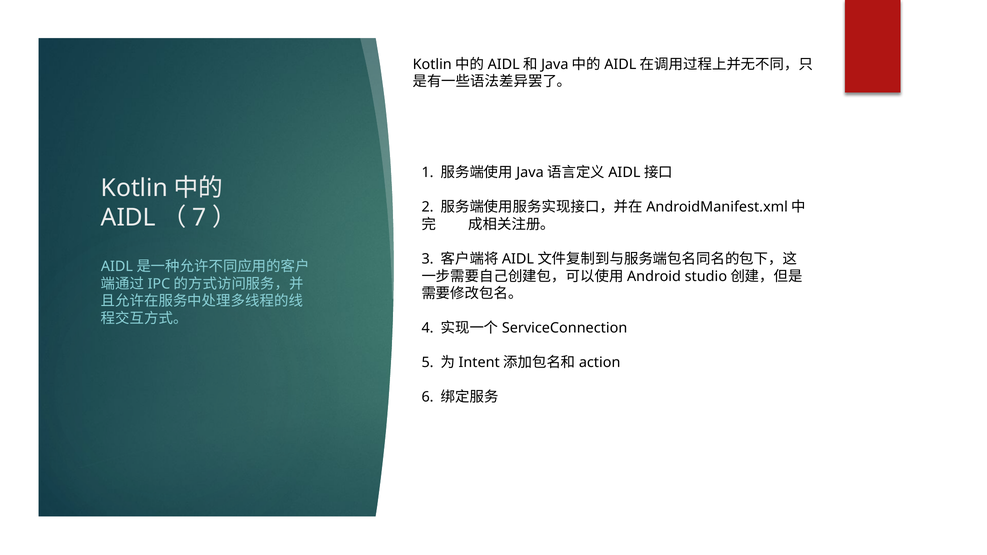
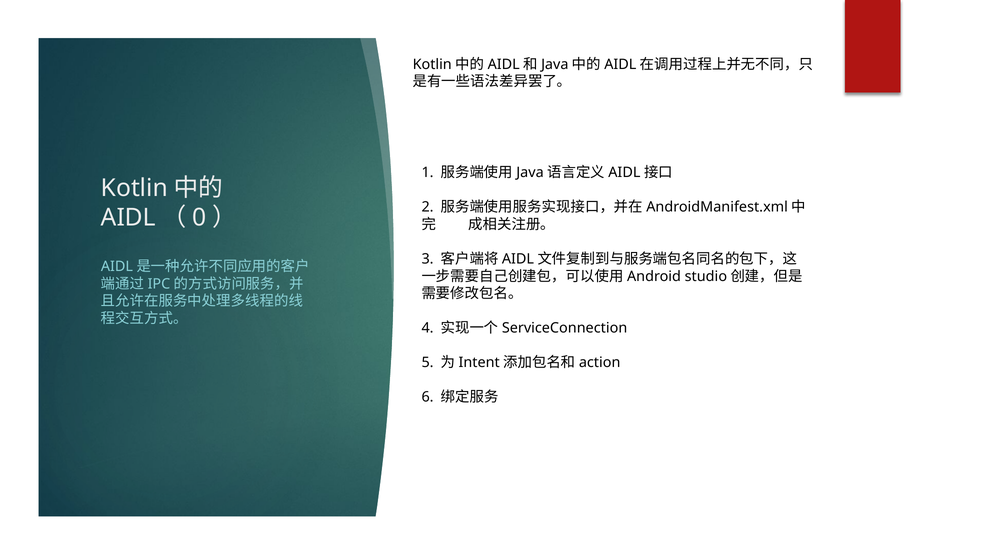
7: 7 -> 0
